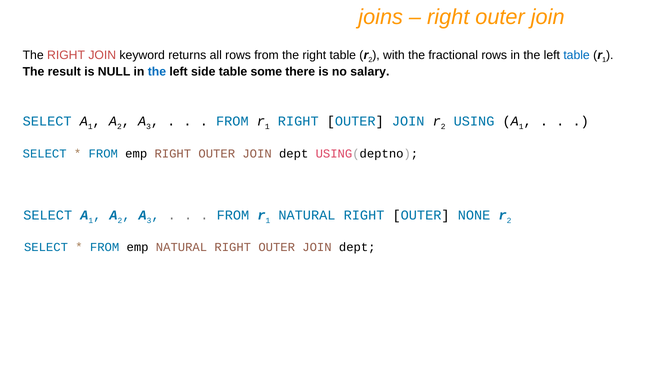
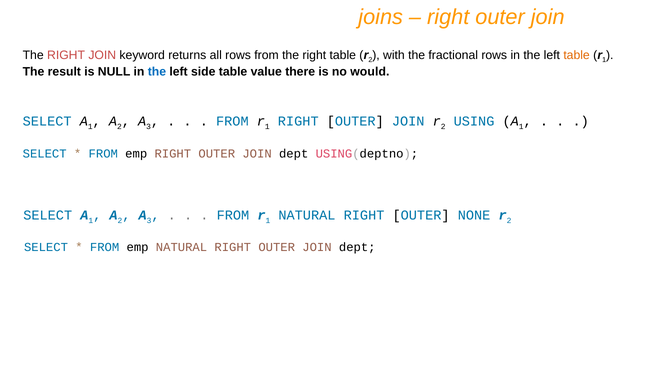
table at (577, 55) colour: blue -> orange
some: some -> value
salary: salary -> would
